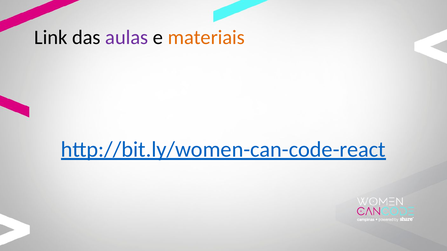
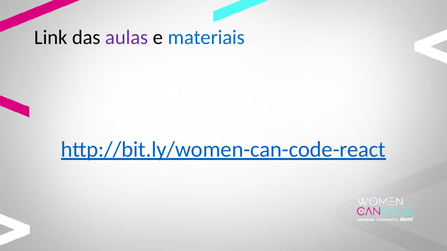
materiais colour: orange -> blue
